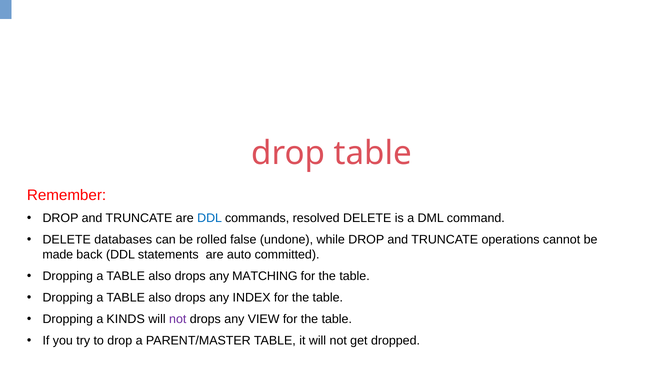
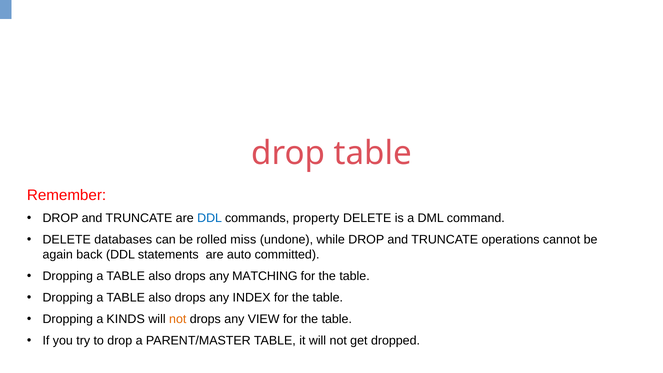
resolved: resolved -> property
false: false -> miss
made: made -> again
not at (178, 319) colour: purple -> orange
